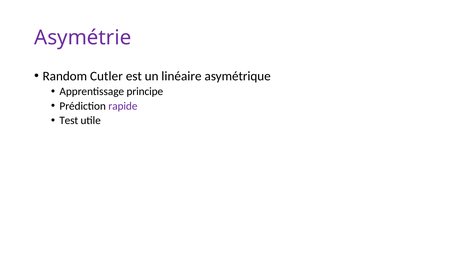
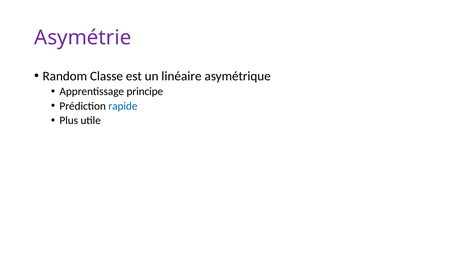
Cutler: Cutler -> Classe
rapide colour: purple -> blue
Test: Test -> Plus
